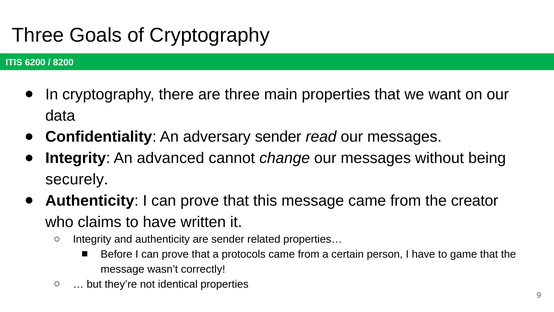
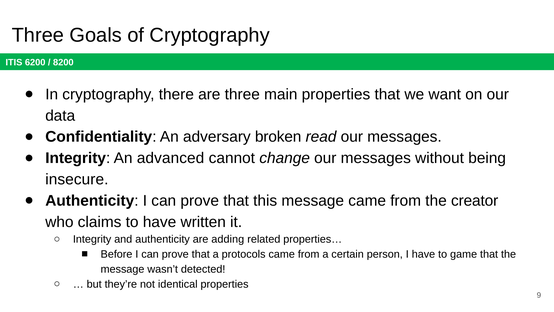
adversary sender: sender -> broken
securely: securely -> insecure
are sender: sender -> adding
correctly: correctly -> detected
